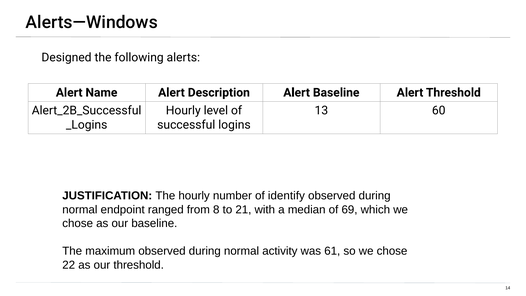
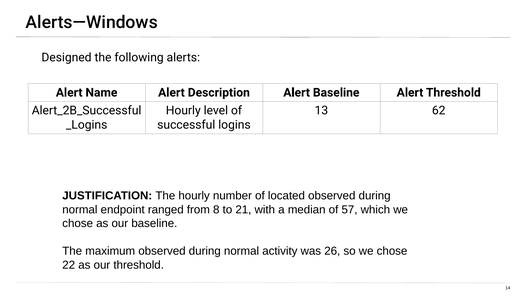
60: 60 -> 62
identify: identify -> located
69: 69 -> 57
61: 61 -> 26
